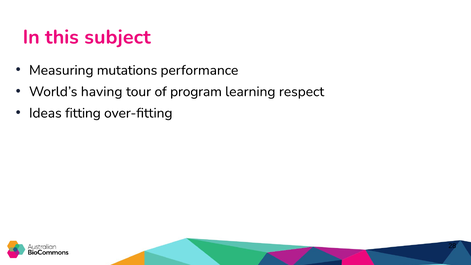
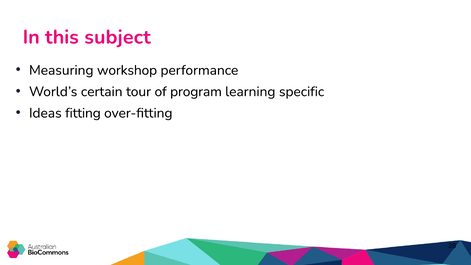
mutations: mutations -> workshop
having: having -> certain
respect: respect -> specific
